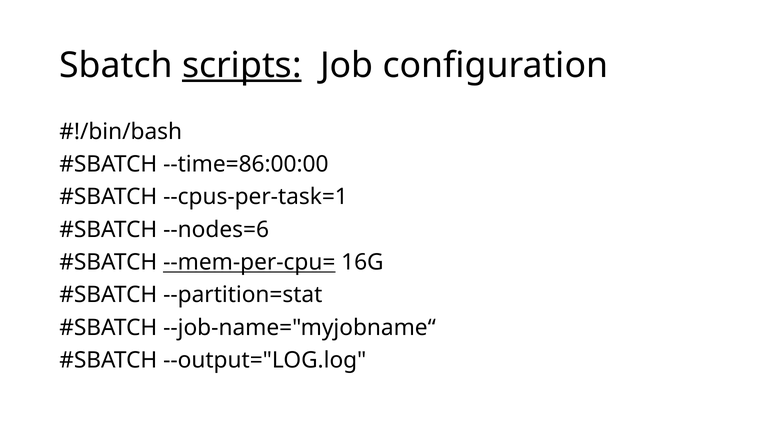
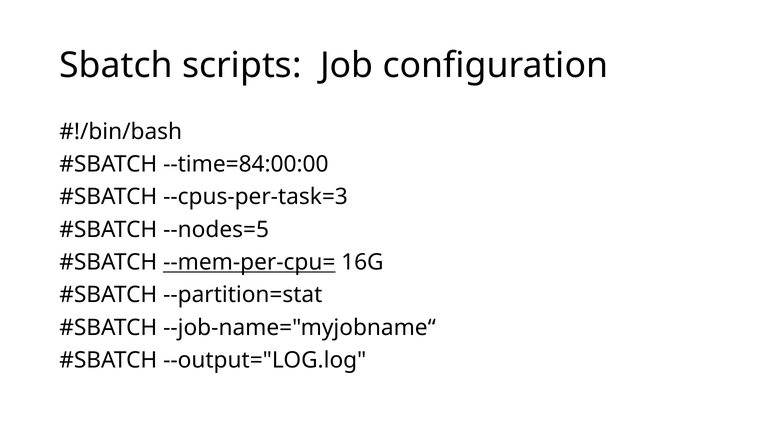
scripts underline: present -> none
--time=86:00:00: --time=86:00:00 -> --time=84:00:00
--cpus-per-task=1: --cpus-per-task=1 -> --cpus-per-task=3
--nodes=6: --nodes=6 -> --nodes=5
